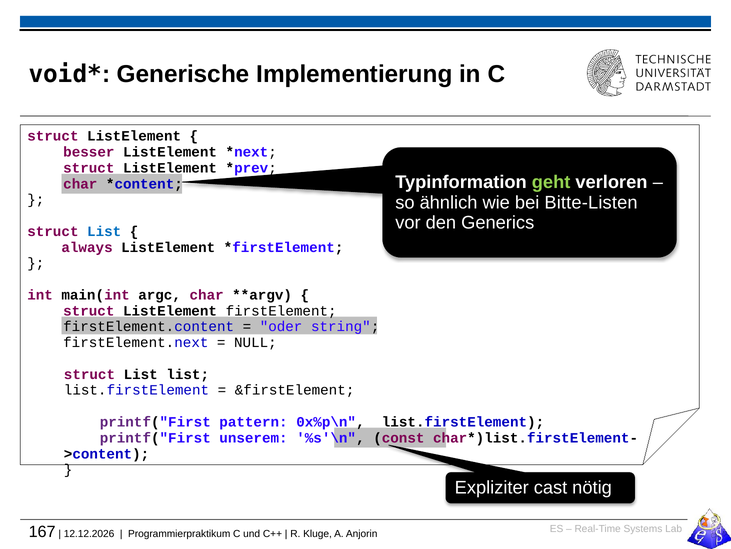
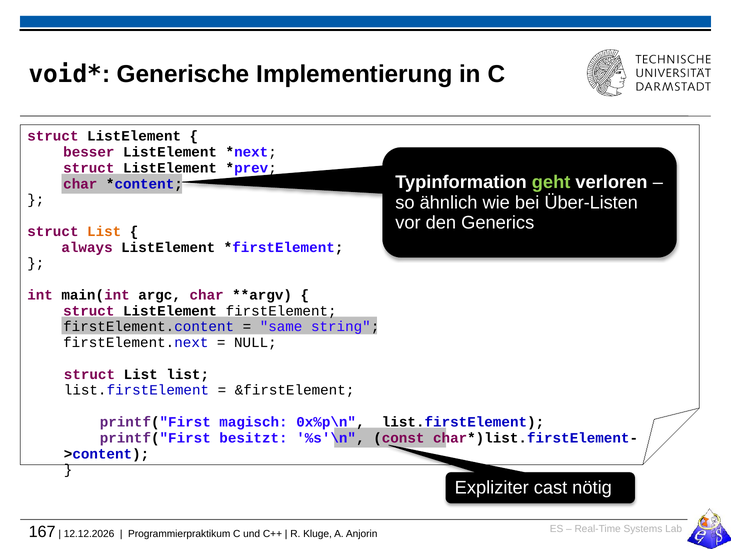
Bitte-Listen: Bitte-Listen -> Über-Listen
List at (104, 231) colour: blue -> orange
oder: oder -> same
pattern: pattern -> magisch
unserem: unserem -> besitzt
